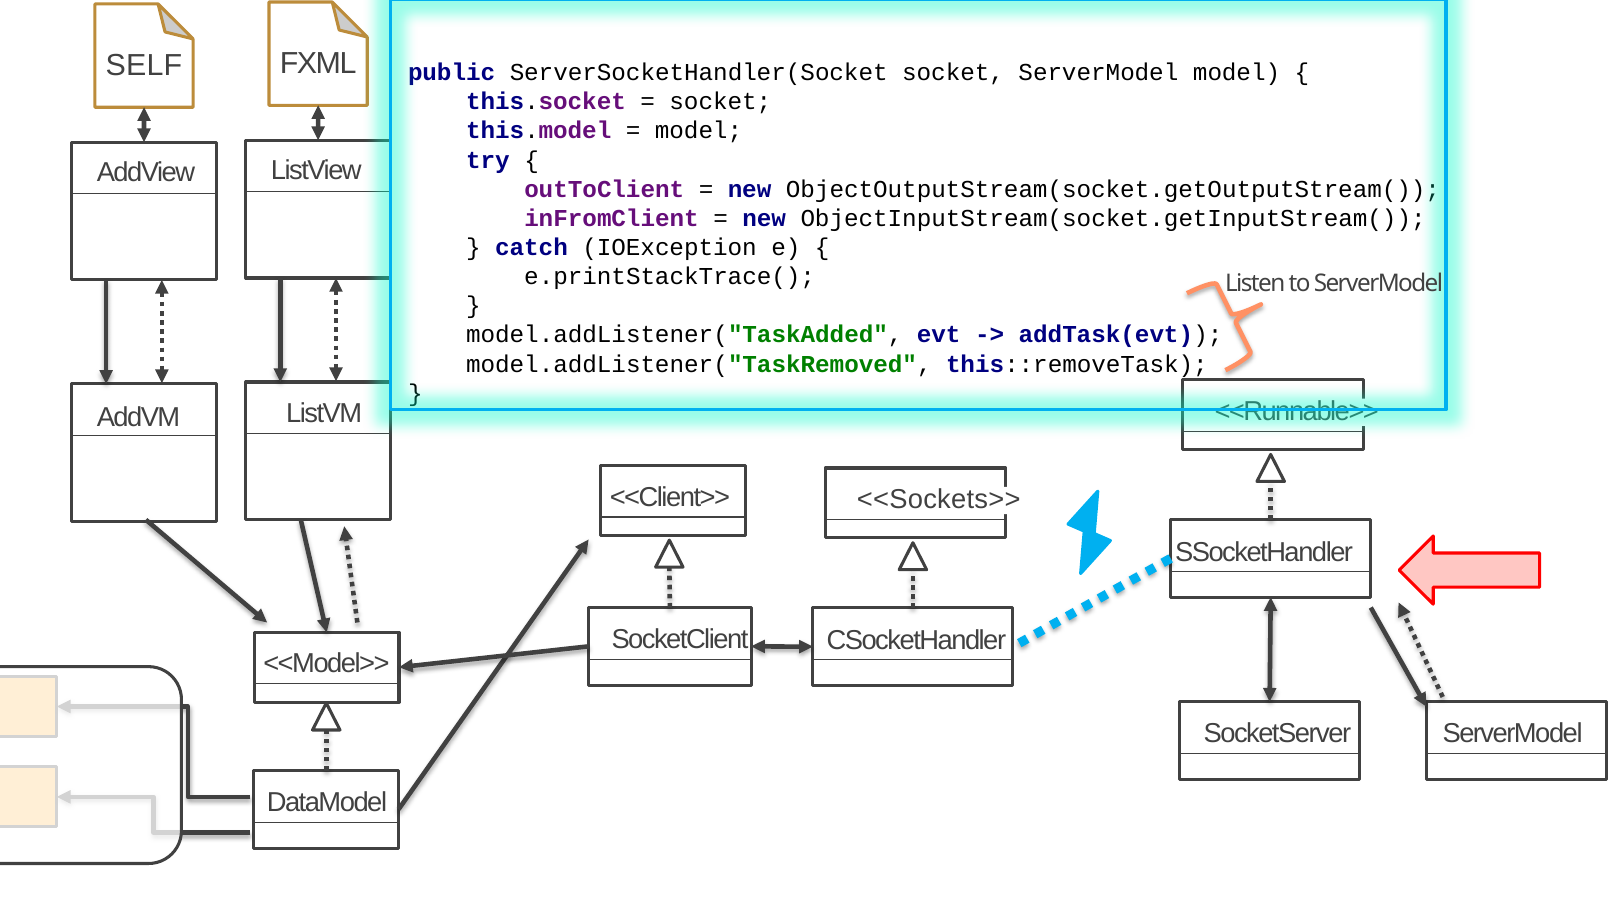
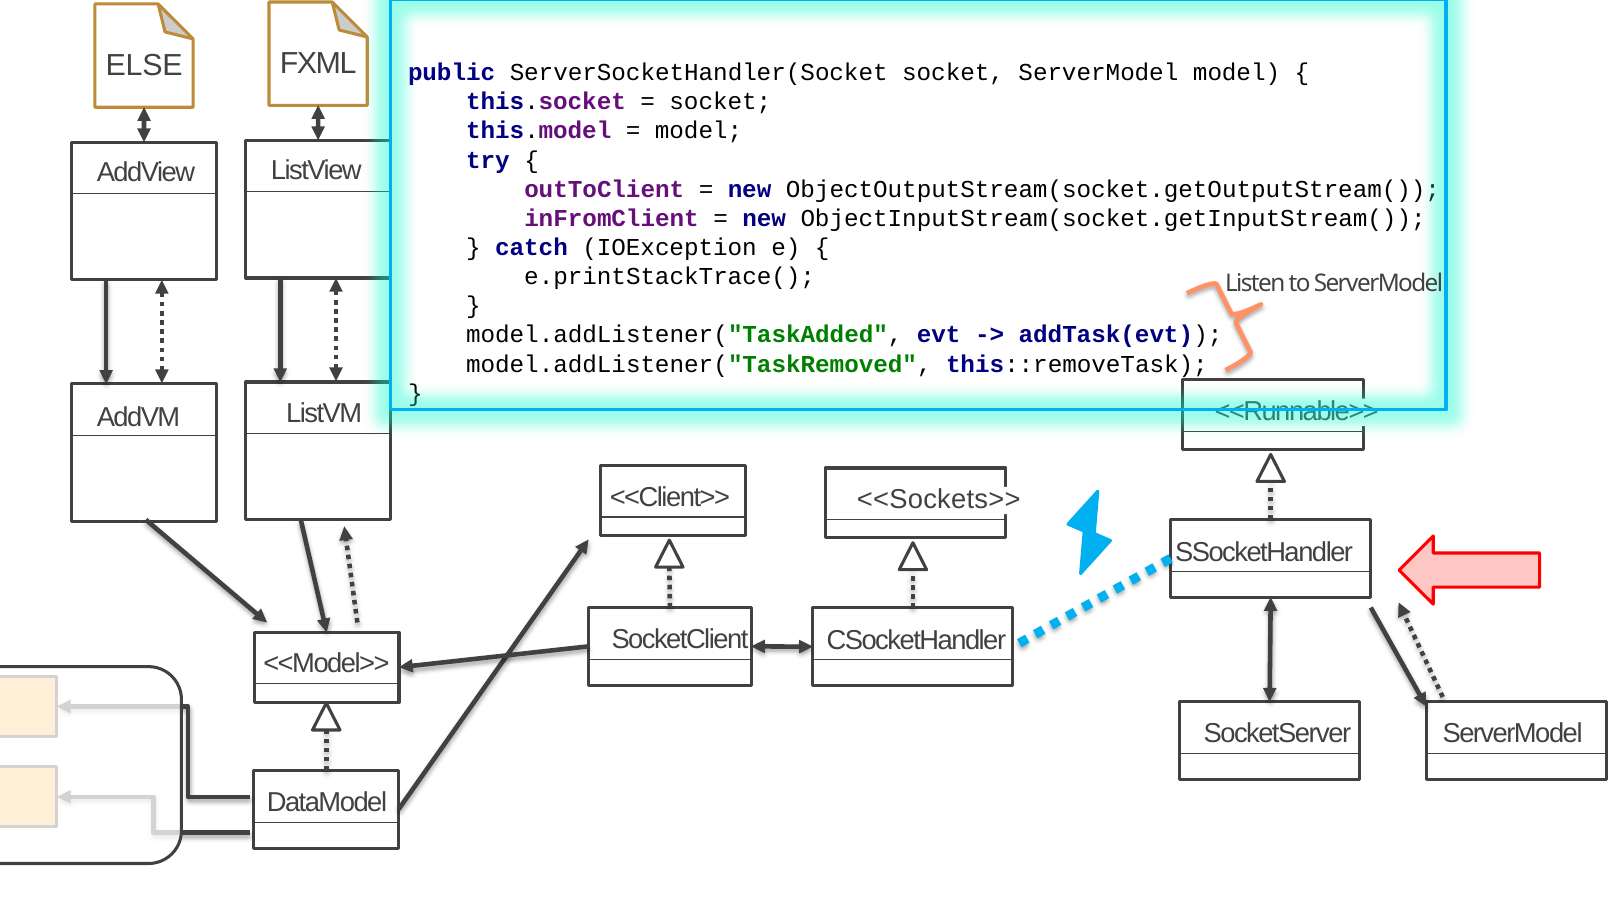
SELF at (144, 66): SELF -> ELSE
